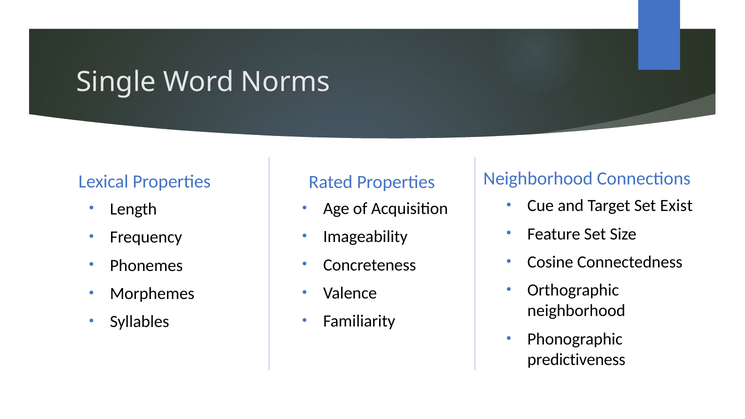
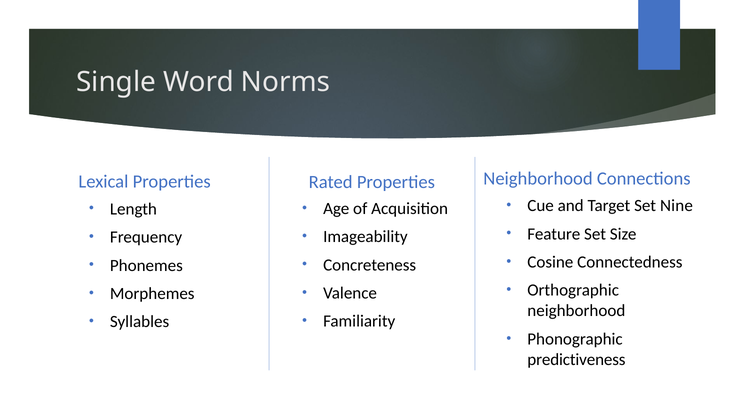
Exist: Exist -> Nine
